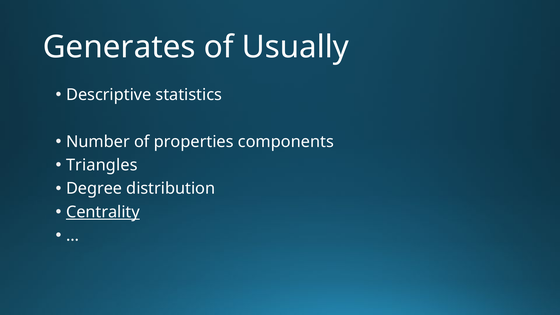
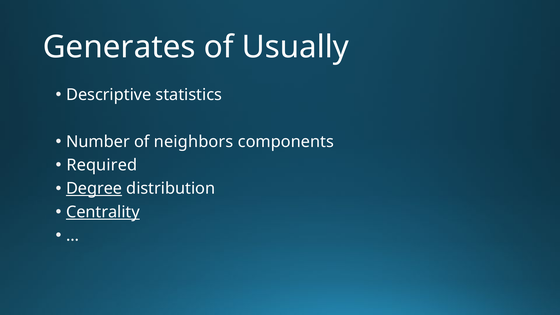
properties: properties -> neighbors
Triangles: Triangles -> Required
Degree underline: none -> present
